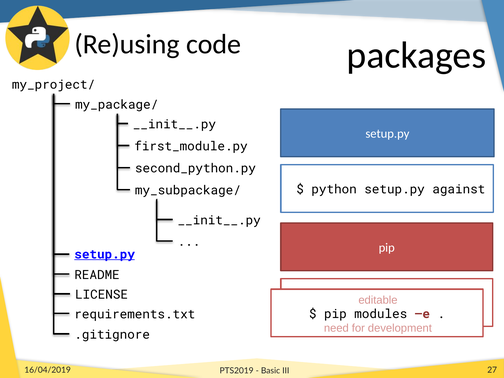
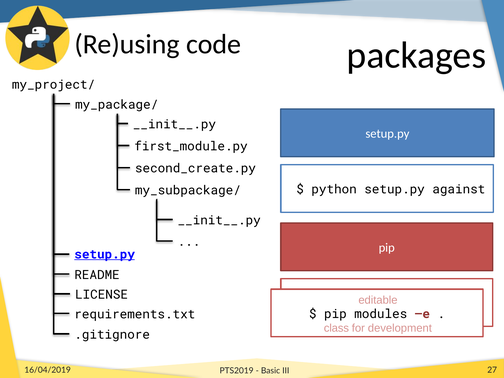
second_python.py: second_python.py -> second_create.py
need: need -> class
